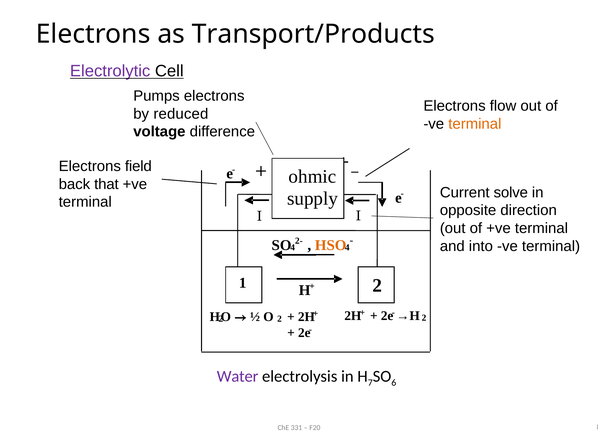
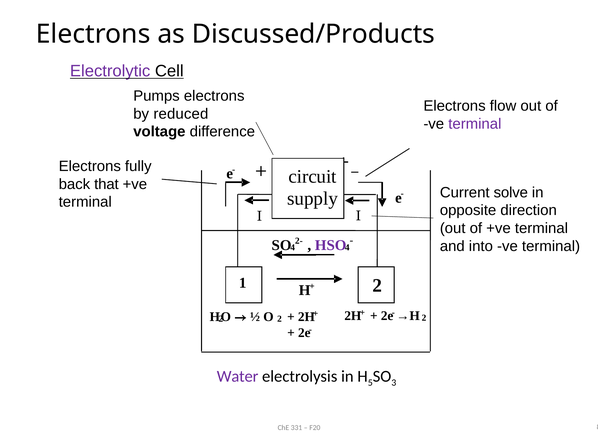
Transport/Products: Transport/Products -> Discussed/Products
terminal at (475, 124) colour: orange -> purple
field: field -> fully
ohmic: ohmic -> circuit
HSO colour: orange -> purple
7: 7 -> 5
6: 6 -> 3
